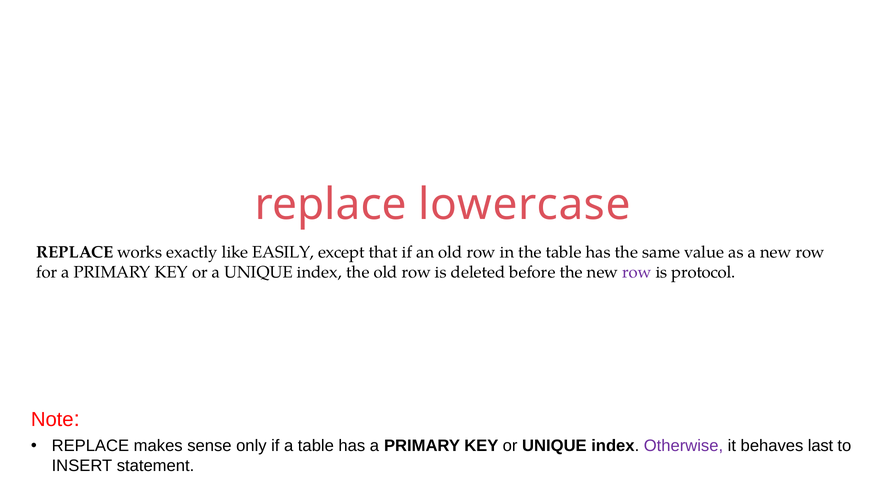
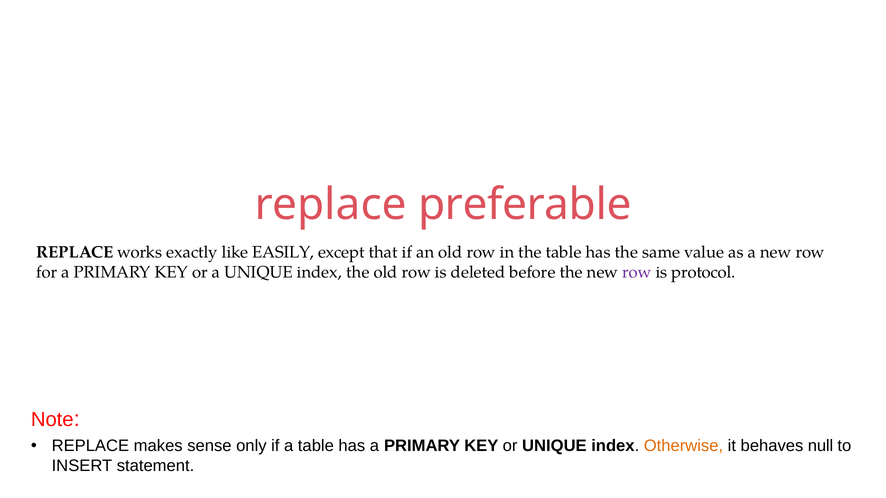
lowercase: lowercase -> preferable
Otherwise colour: purple -> orange
last: last -> null
